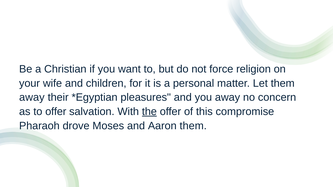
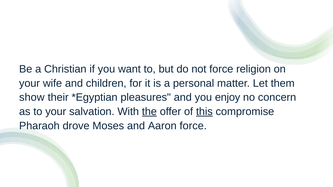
away at (32, 98): away -> show
you away: away -> enjoy
to offer: offer -> your
this underline: none -> present
Aaron them: them -> force
